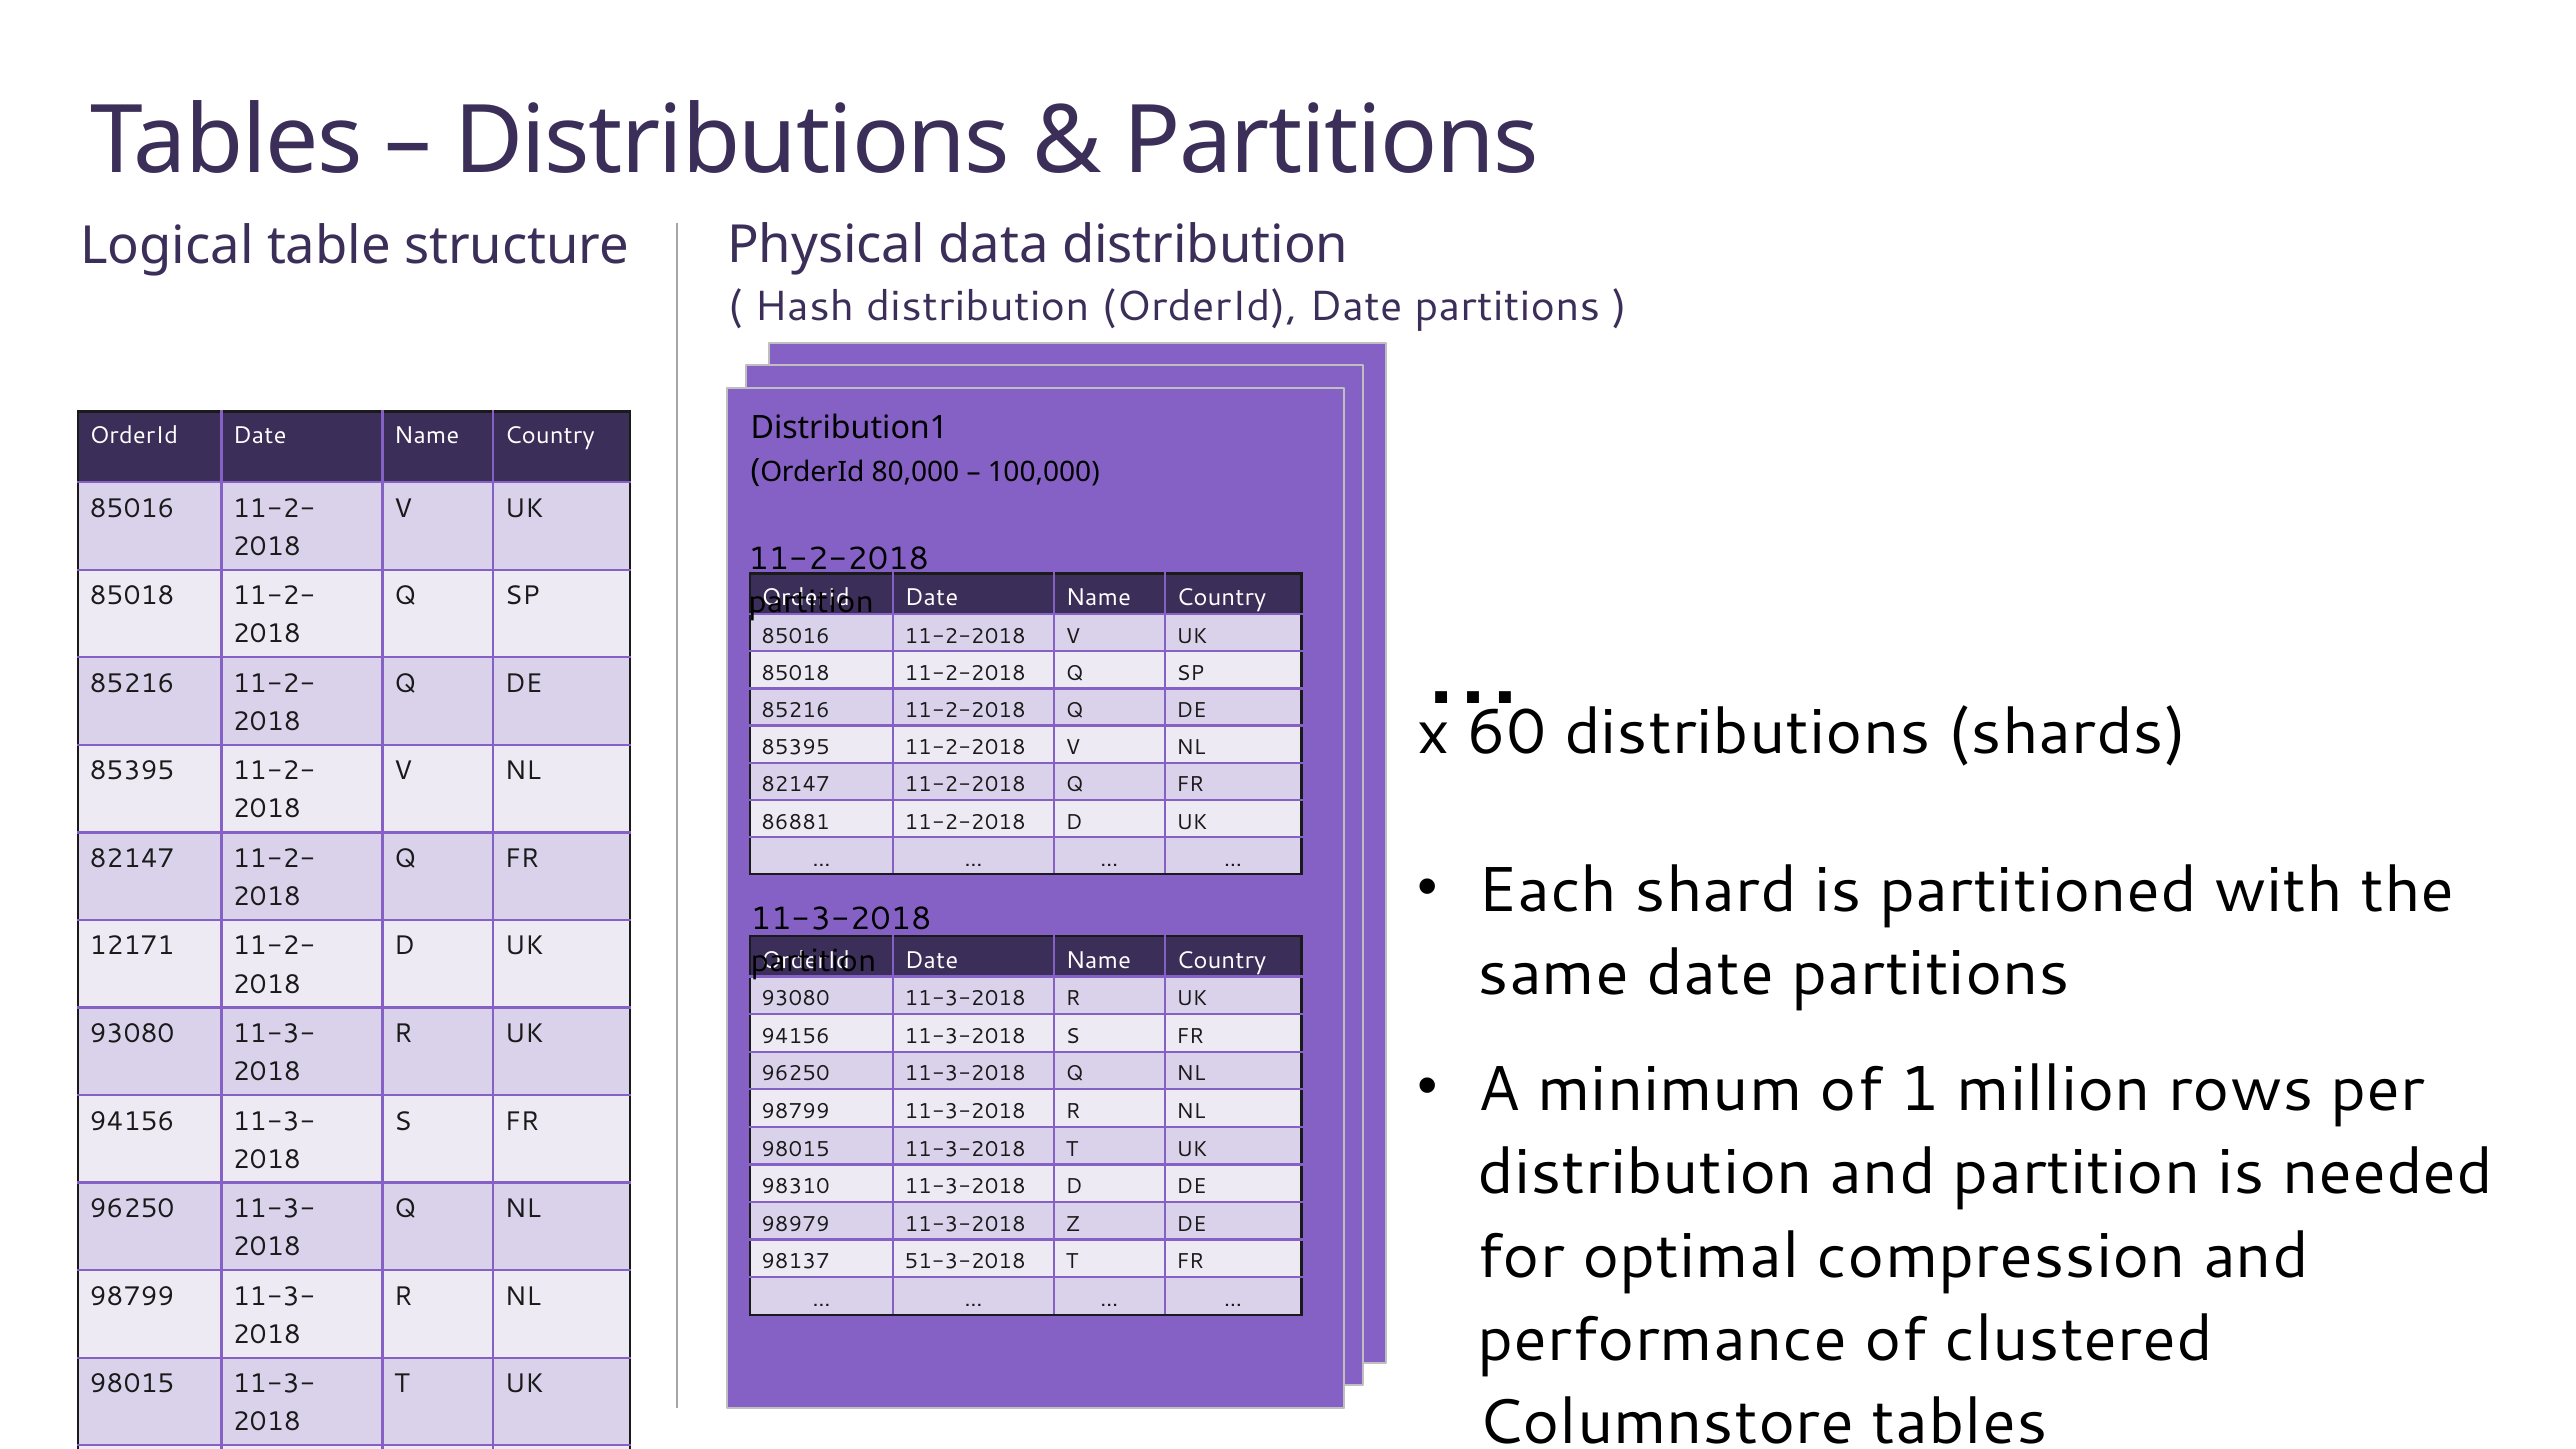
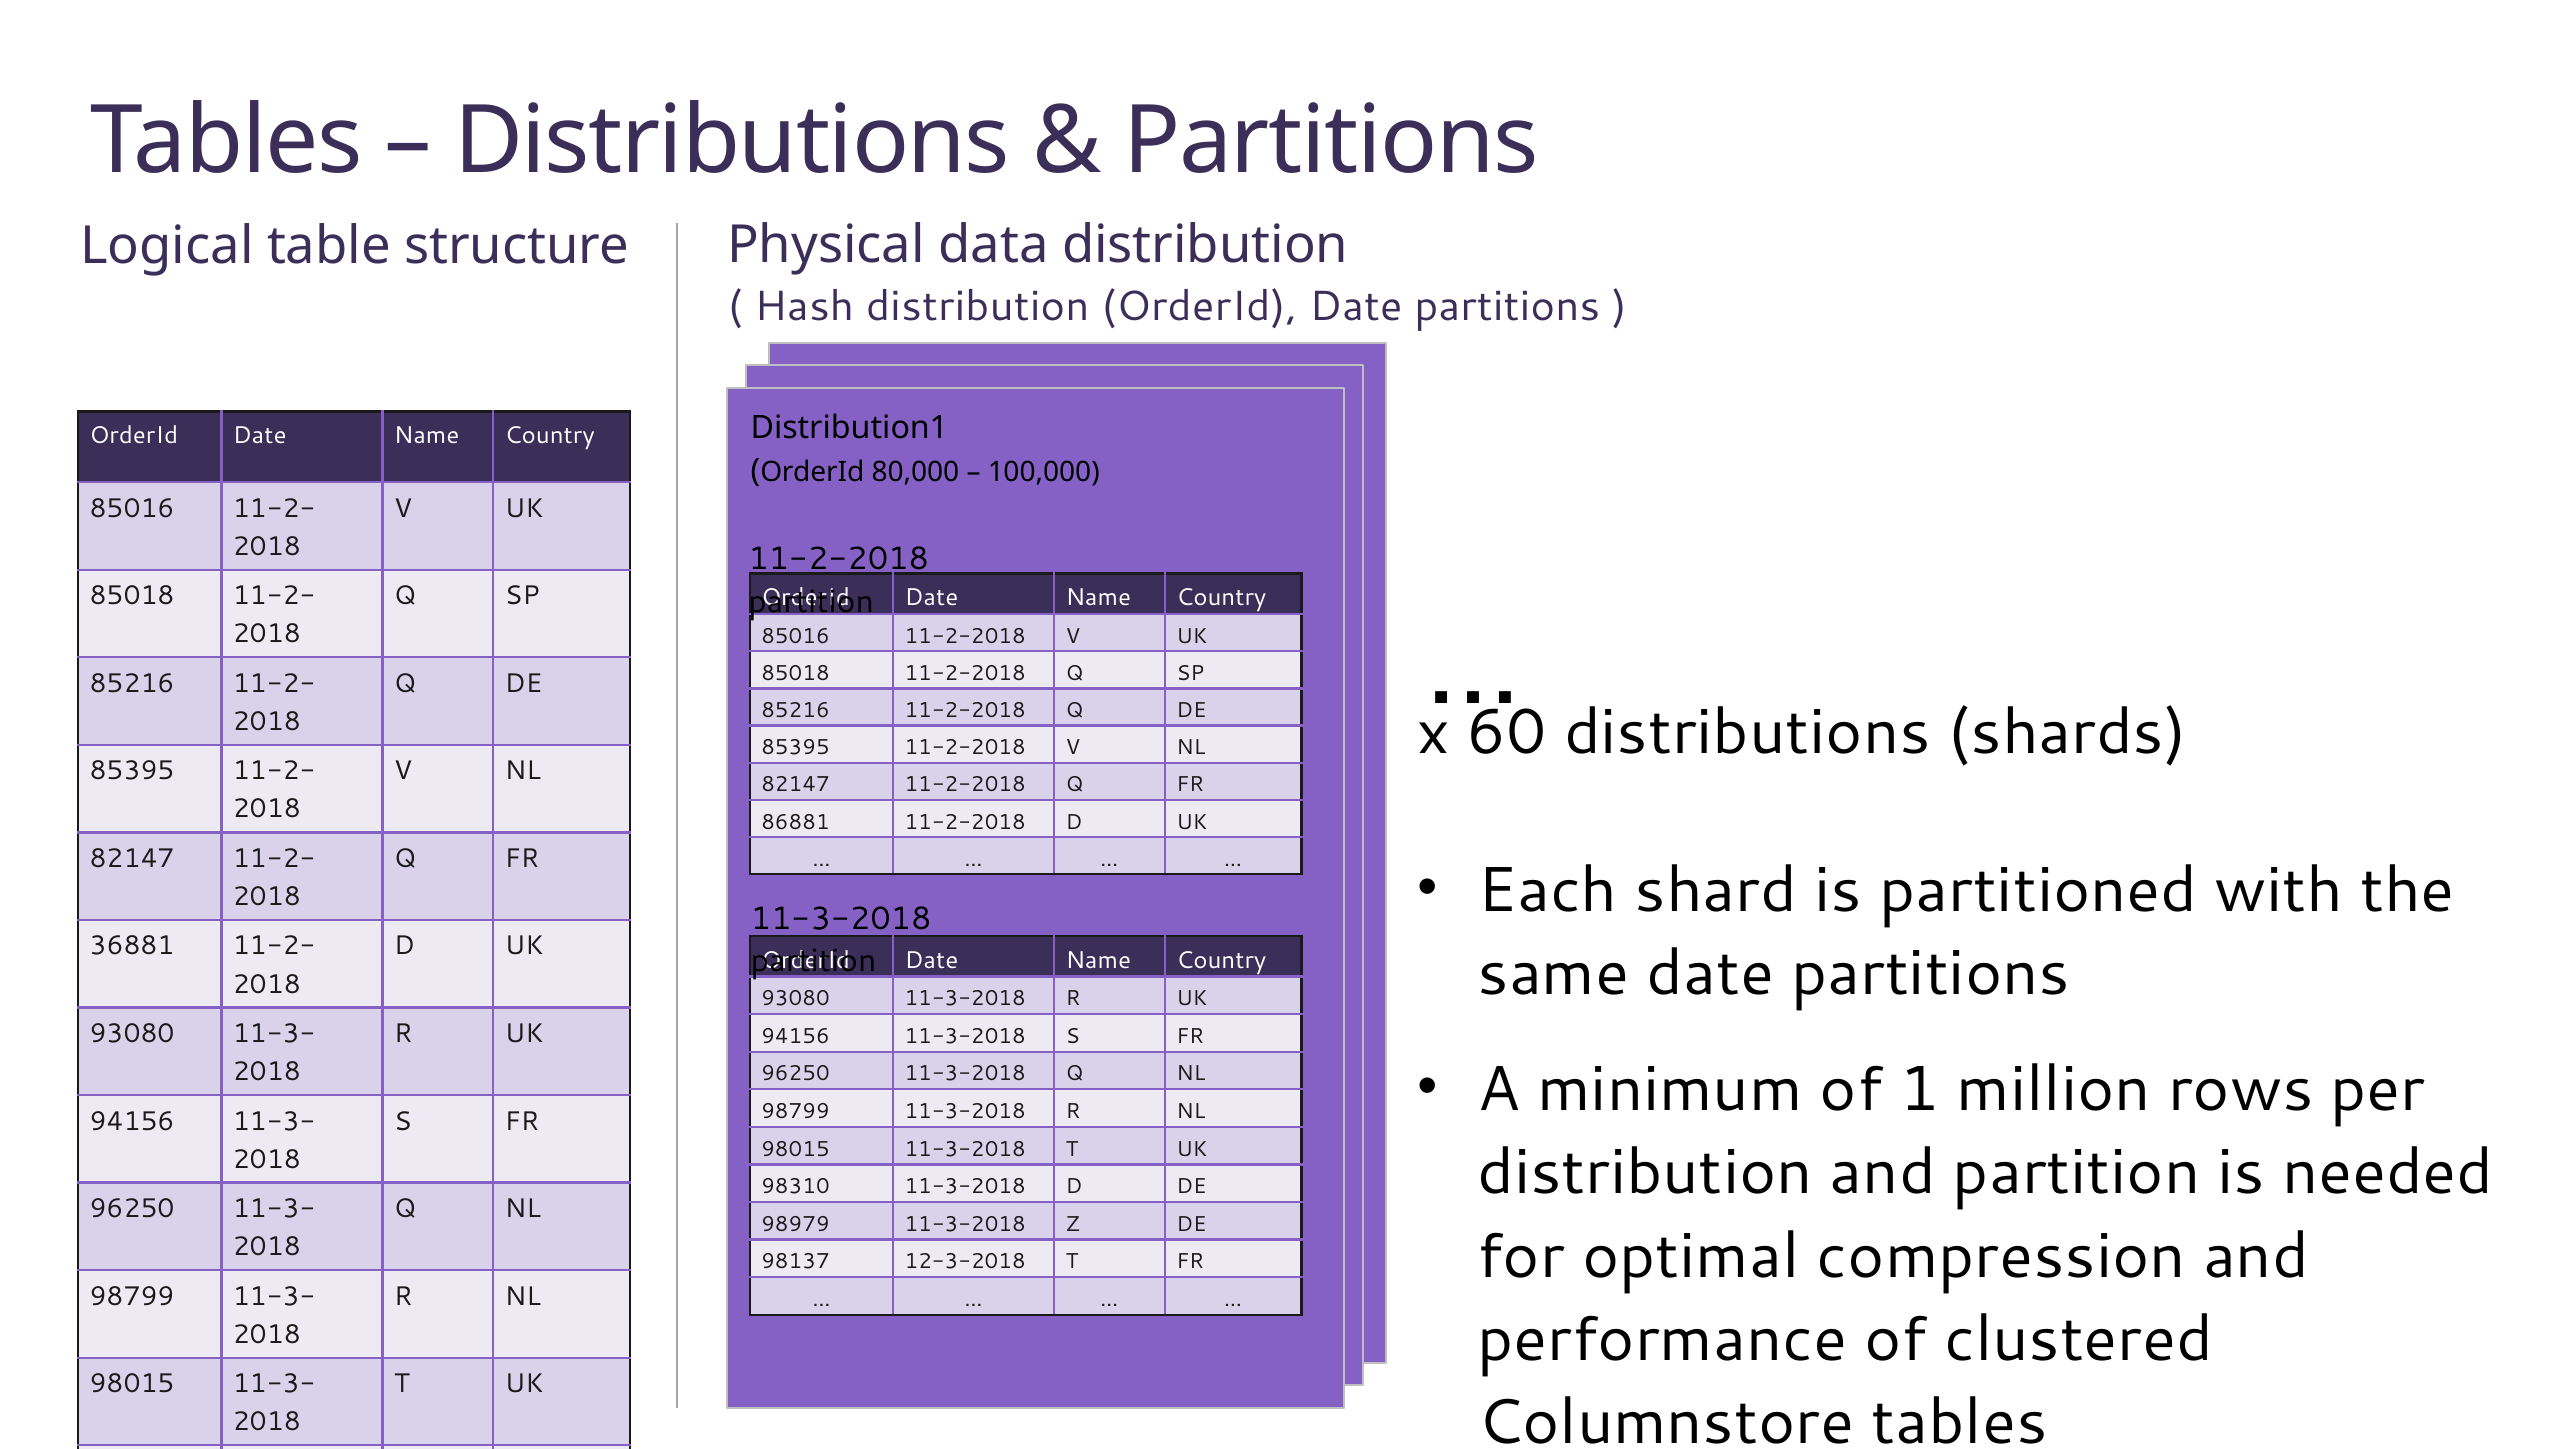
12171: 12171 -> 36881
51-3-2018: 51-3-2018 -> 12-3-2018
